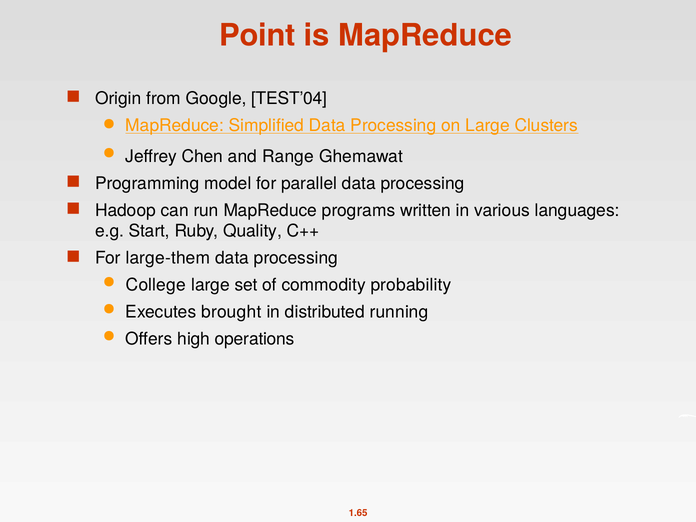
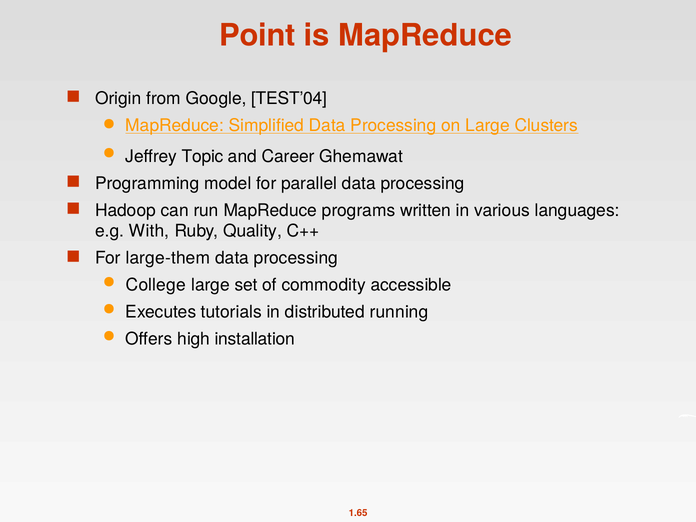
Chen: Chen -> Topic
Range: Range -> Career
Start: Start -> With
probability: probability -> accessible
brought: brought -> tutorials
operations: operations -> installation
